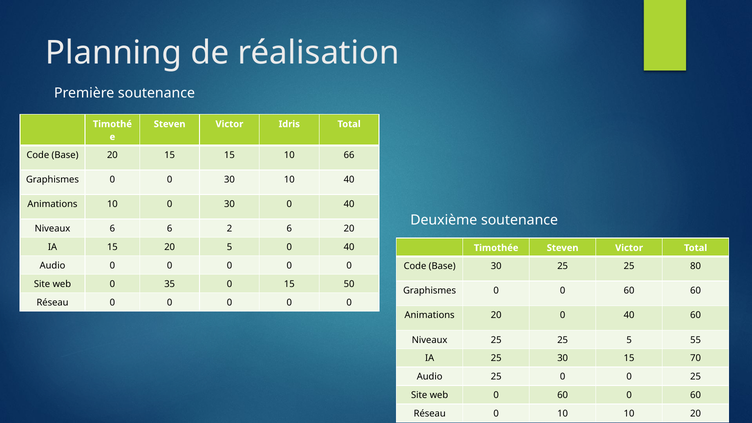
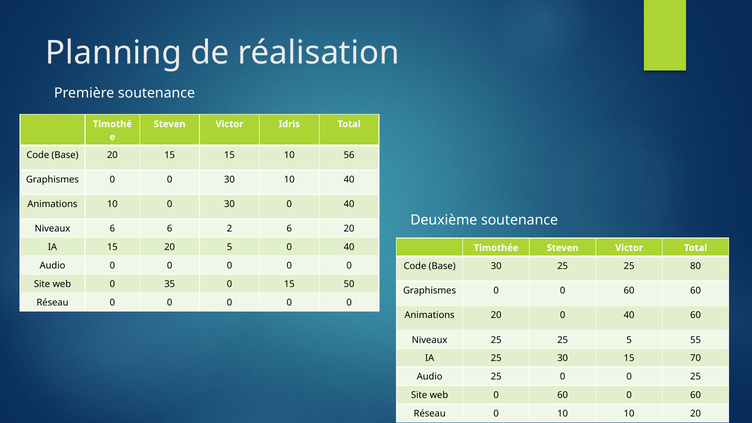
66: 66 -> 56
